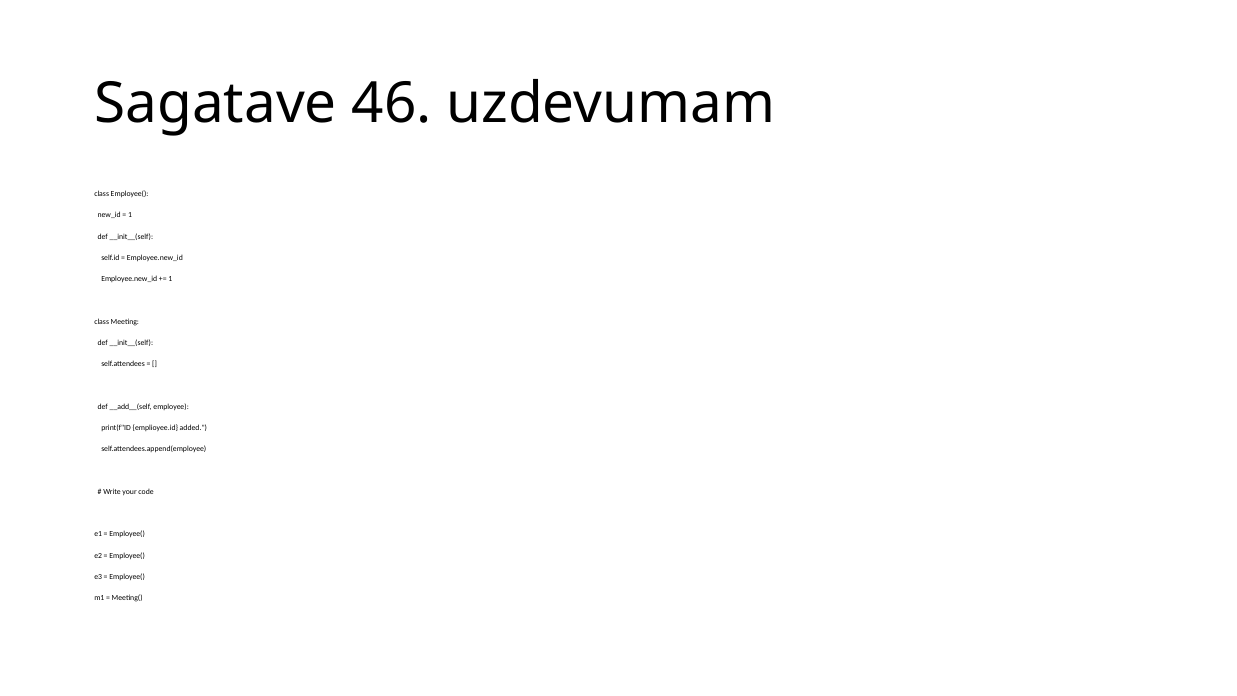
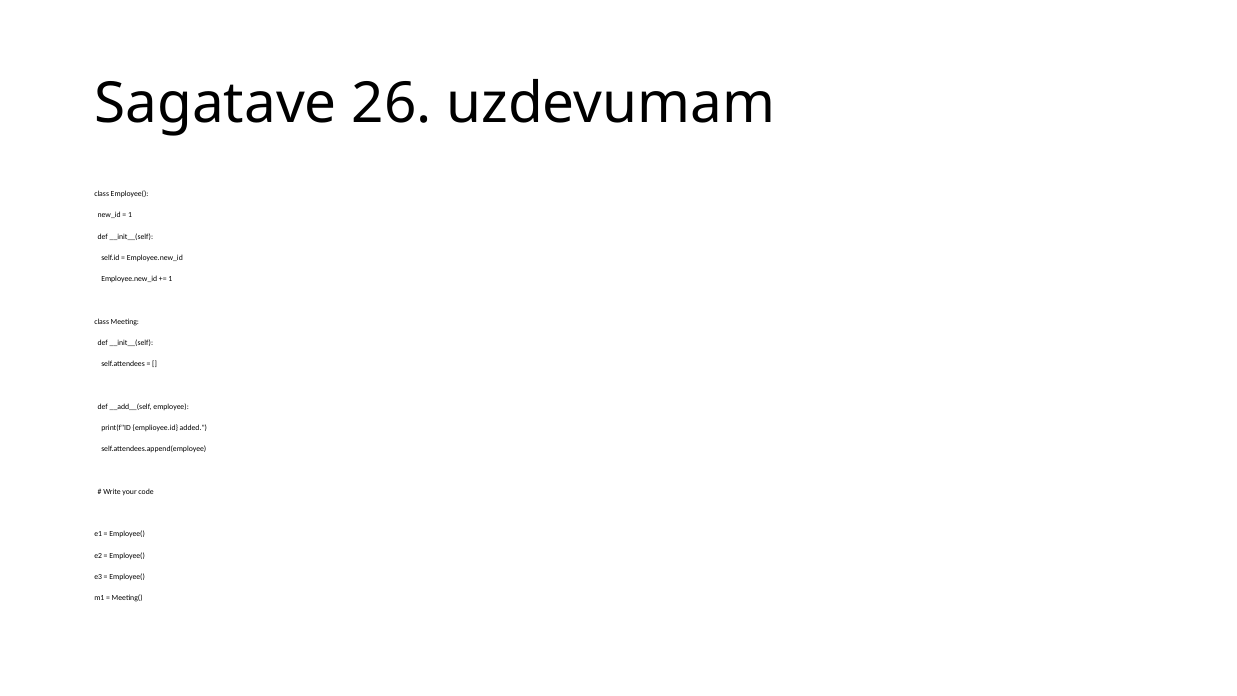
46: 46 -> 26
